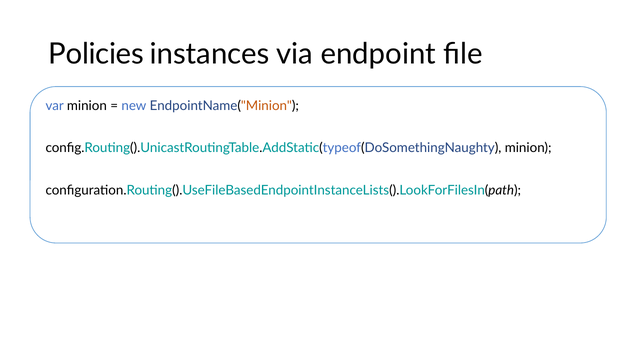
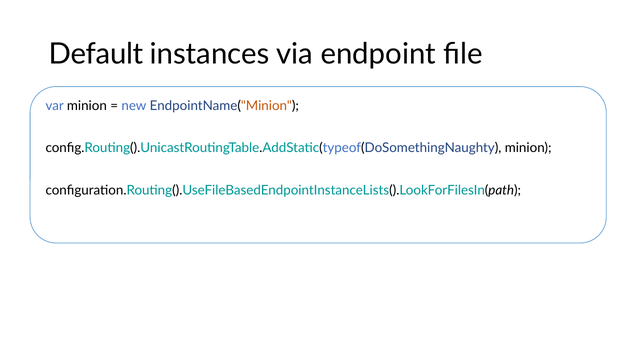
Policies: Policies -> Default
